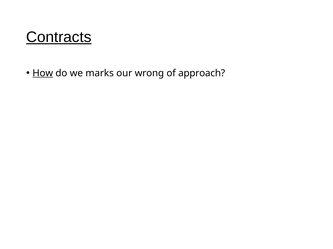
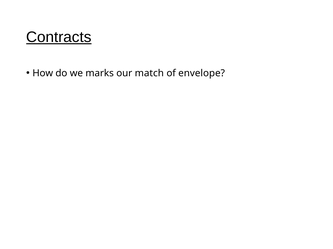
How underline: present -> none
wrong: wrong -> match
approach: approach -> envelope
